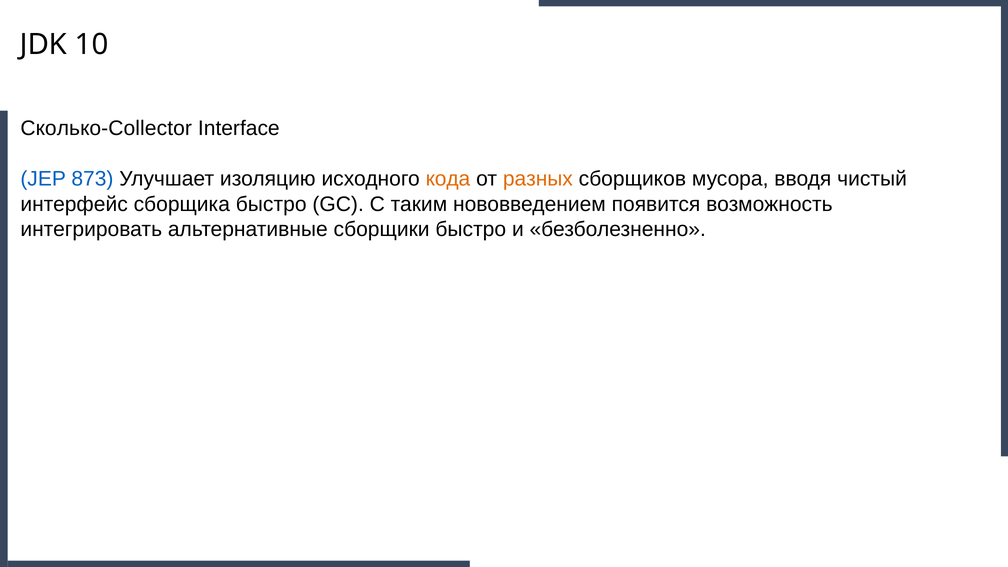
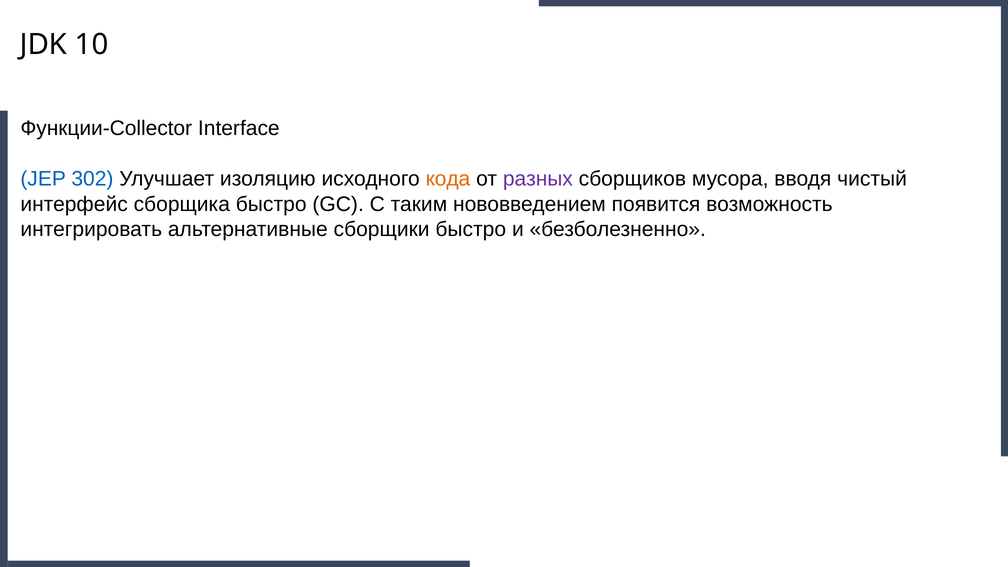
Сколько-Collector: Сколько-Collector -> Функции-Collector
873: 873 -> 302
разных colour: orange -> purple
